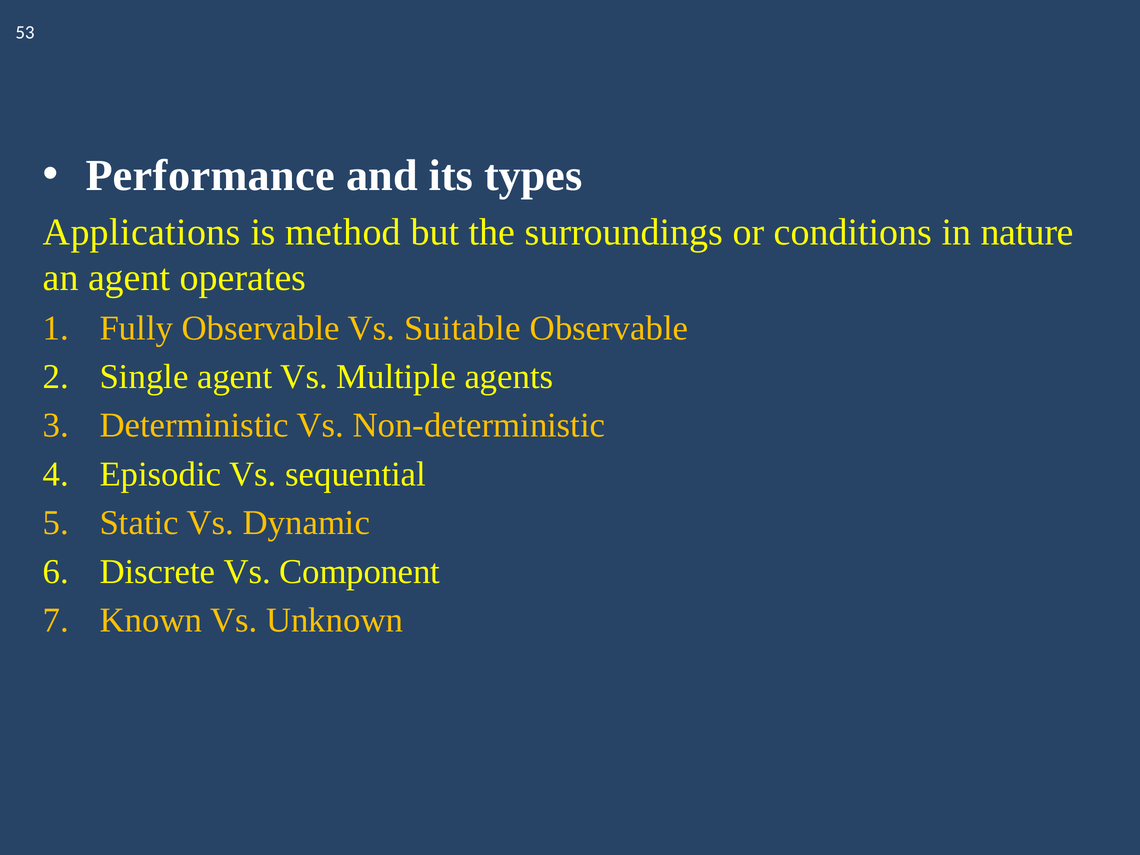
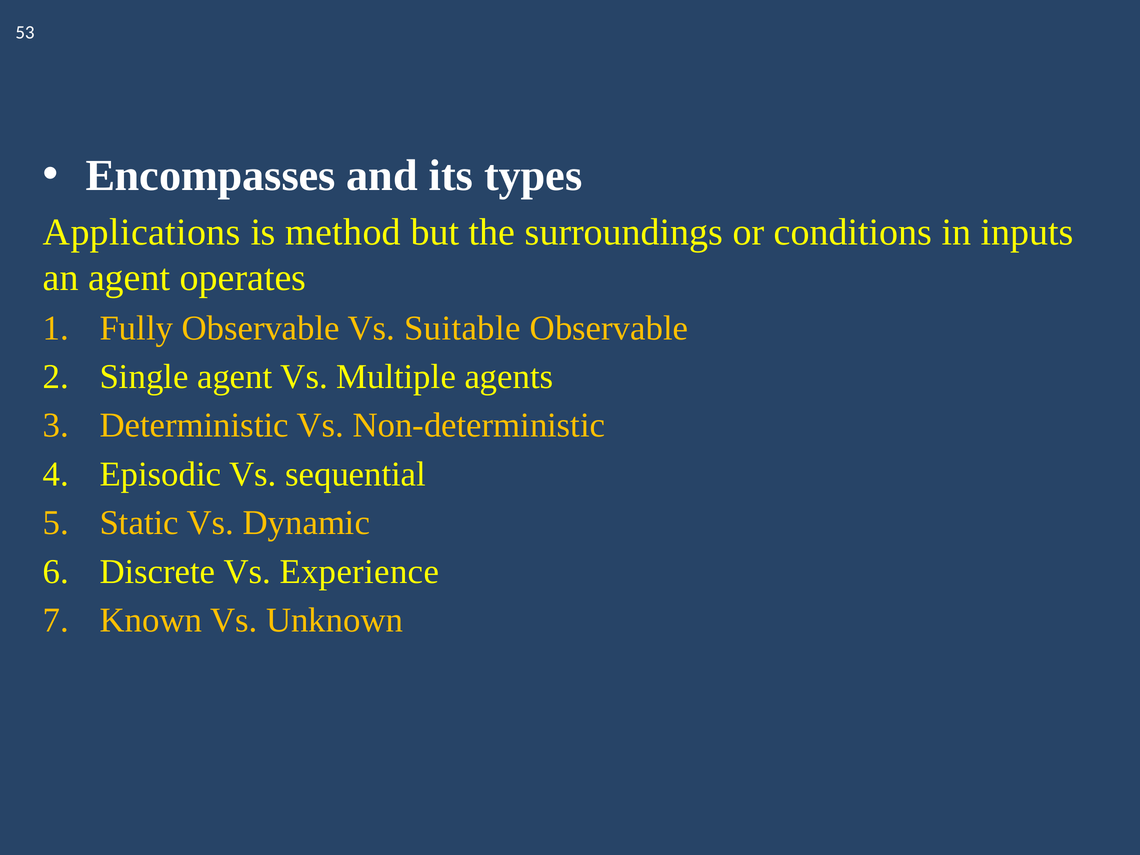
Performance: Performance -> Encompasses
nature: nature -> inputs
Component: Component -> Experience
